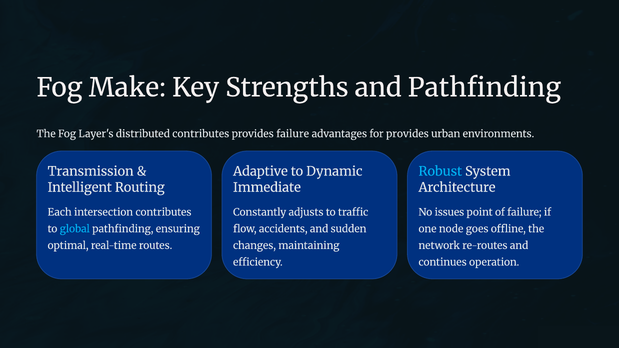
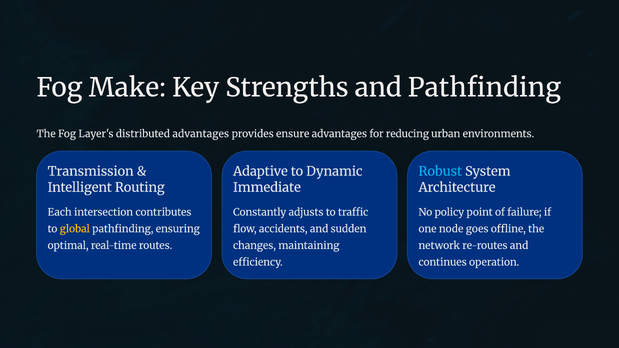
distributed contributes: contributes -> advantages
provides failure: failure -> ensure
for provides: provides -> reducing
issues: issues -> policy
global colour: light blue -> yellow
